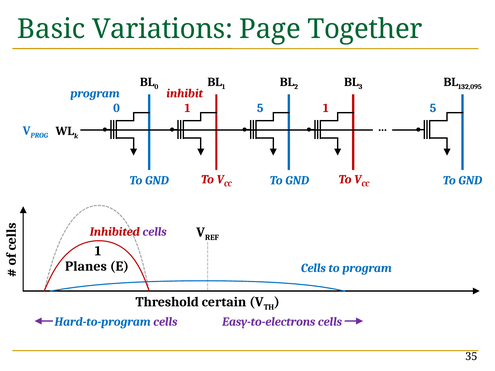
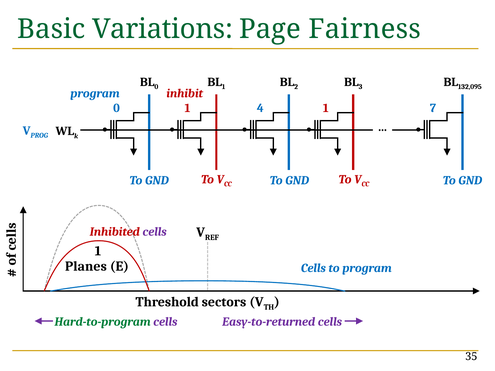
Together: Together -> Fairness
0 1 5: 5 -> 4
5 at (433, 108): 5 -> 7
certain: certain -> sectors
Hard-to-program colour: blue -> green
Easy-to-electrons: Easy-to-electrons -> Easy-to-returned
